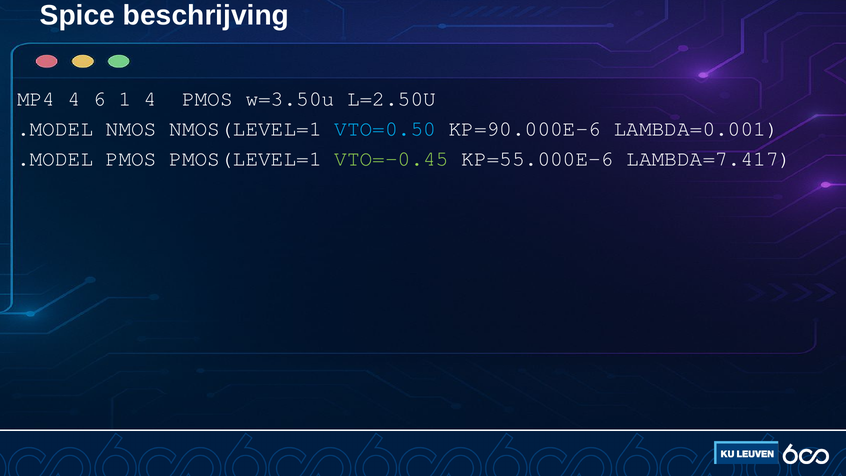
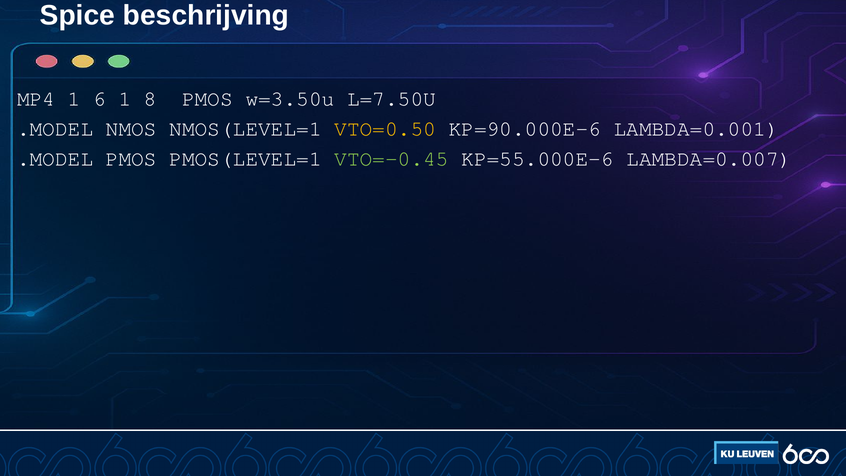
MP4 4: 4 -> 1
1 4: 4 -> 8
L=2.50U: L=2.50U -> L=7.50U
VTO=0.50 colour: light blue -> yellow
LAMBDA=7.417: LAMBDA=7.417 -> LAMBDA=0.007
